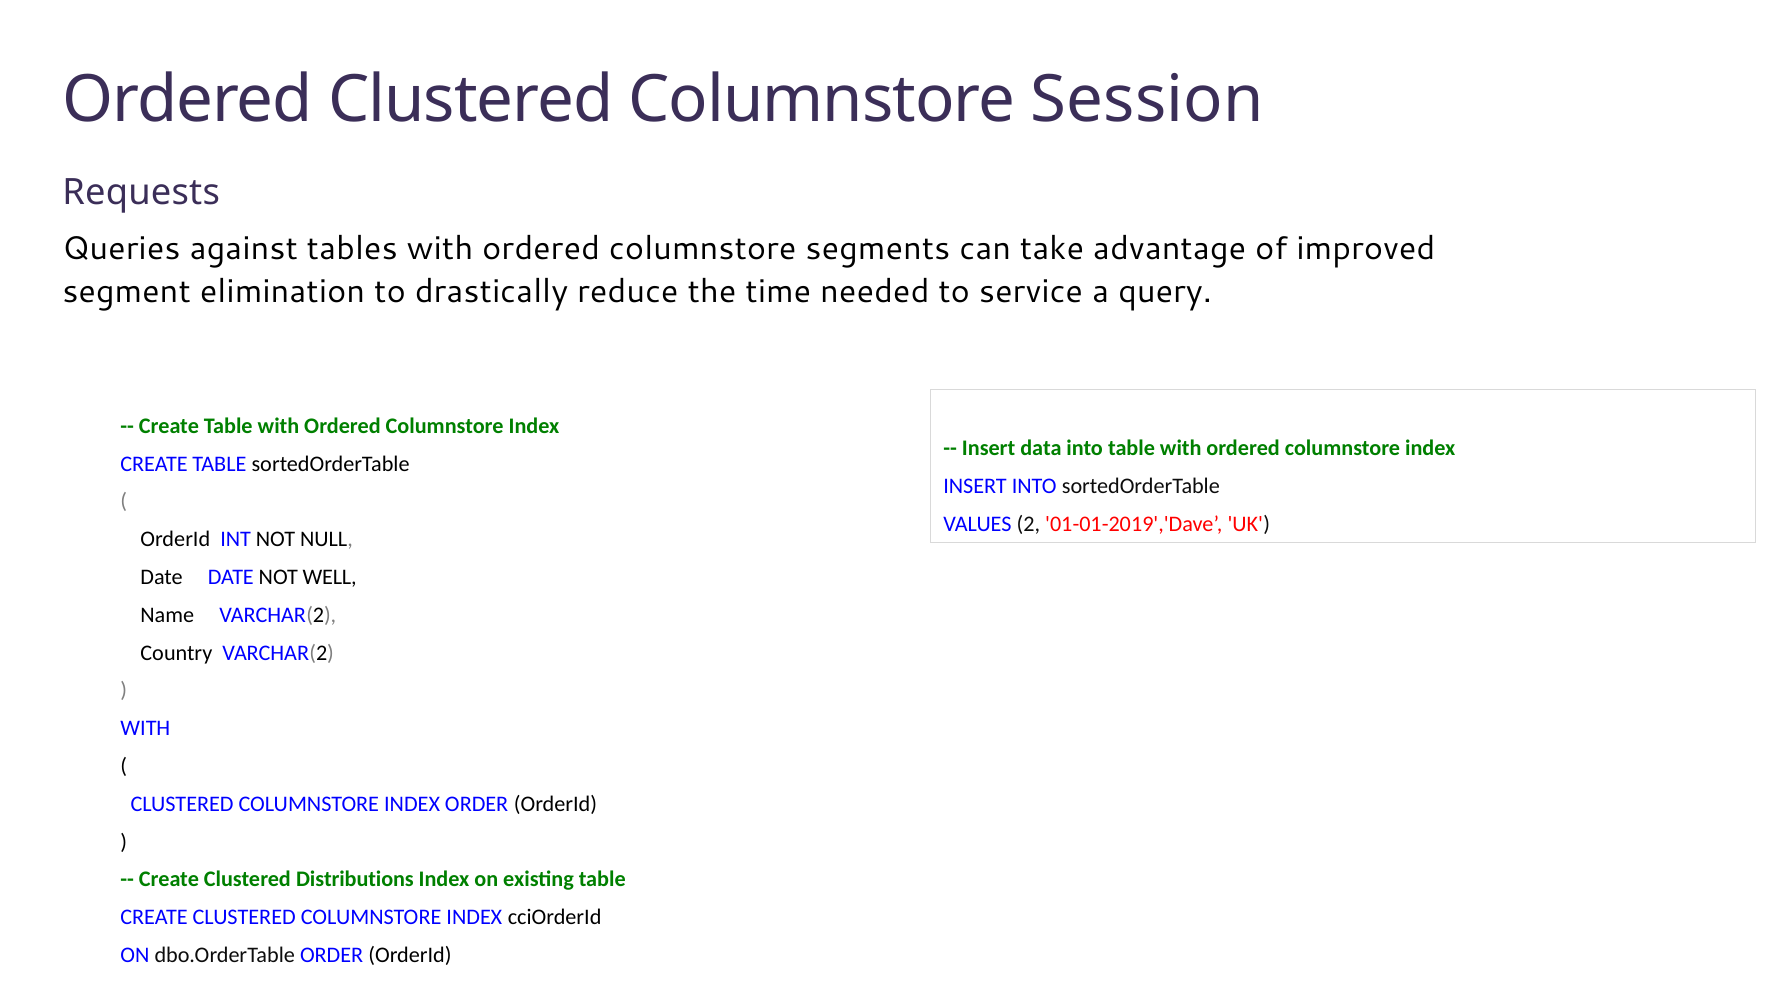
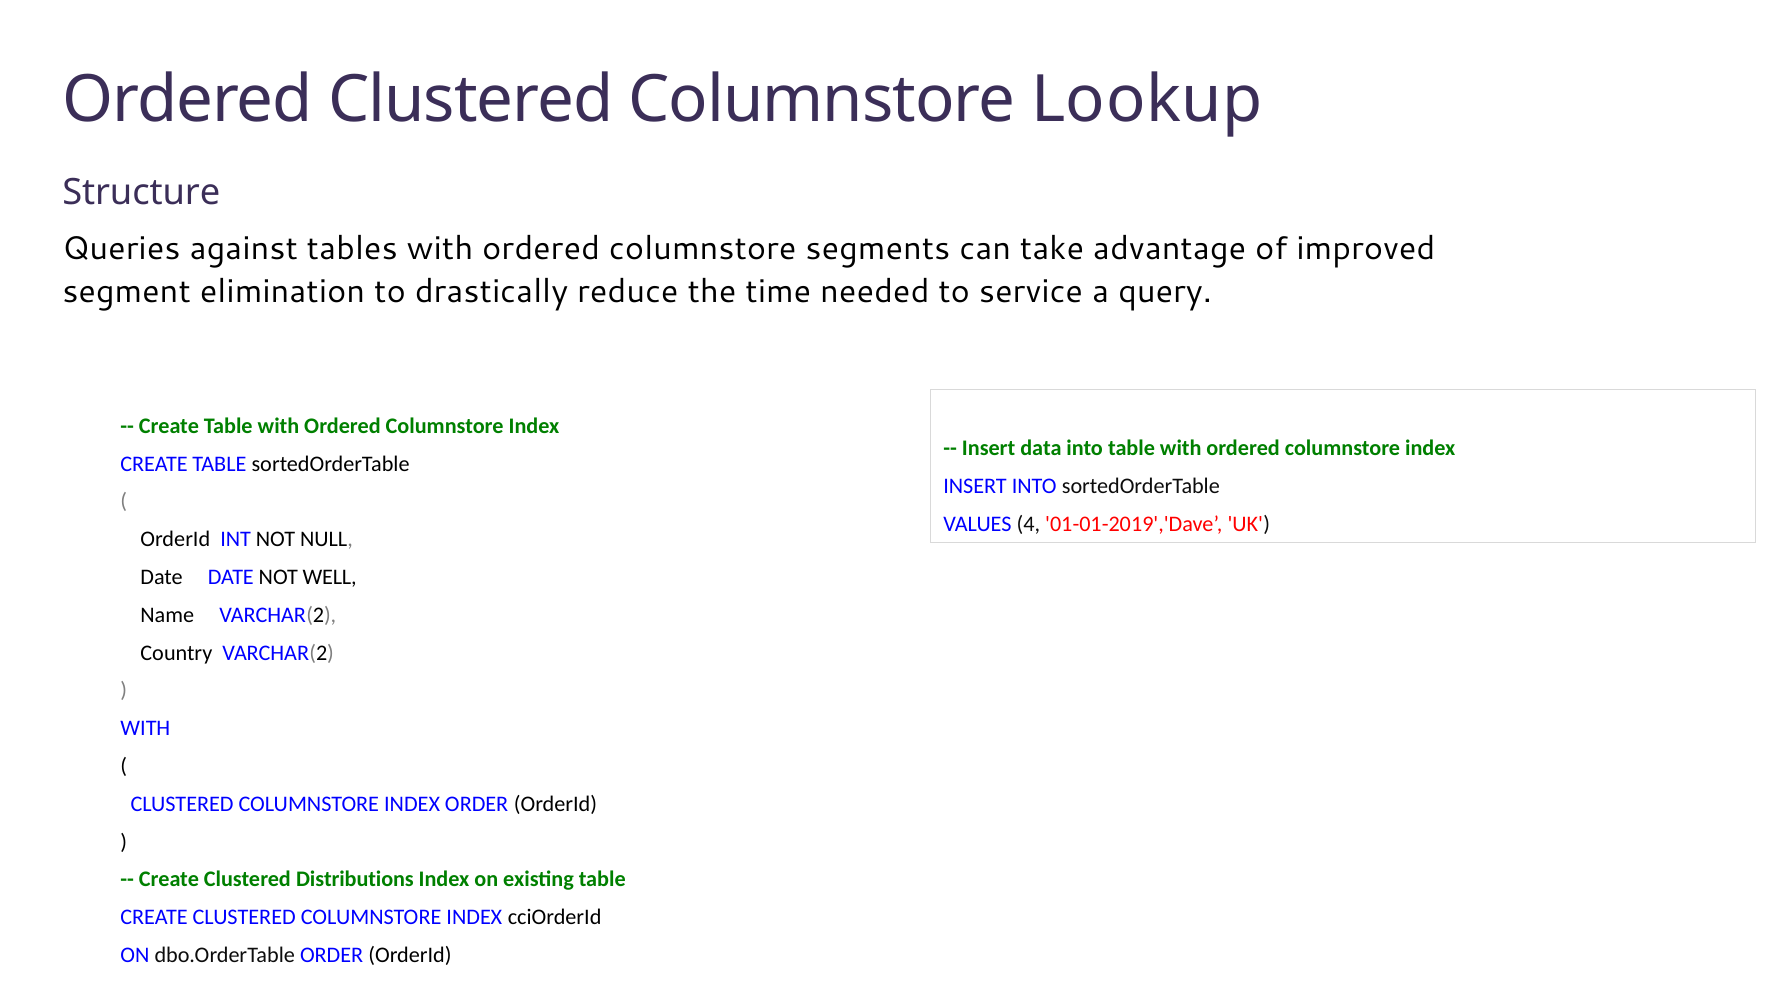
Session: Session -> Lookup
Requests: Requests -> Structure
2: 2 -> 4
